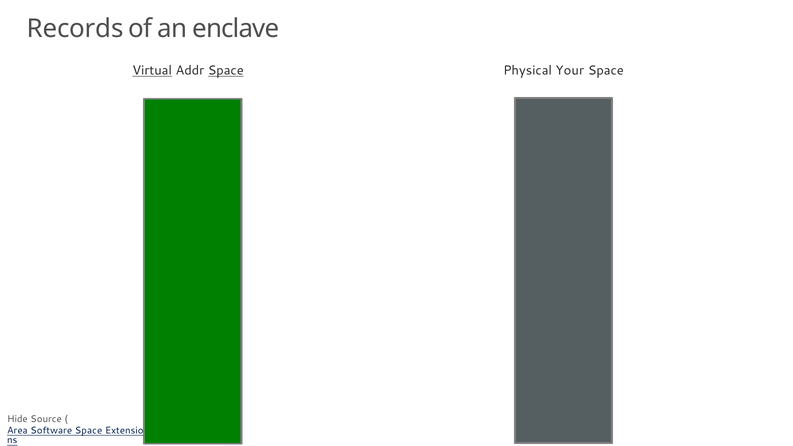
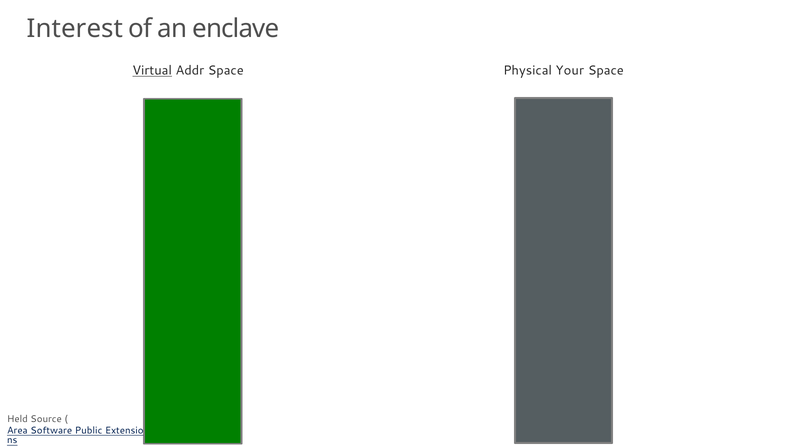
Records: Records -> Interest
Space at (226, 71) underline: present -> none
Hide: Hide -> Held
Software Space: Space -> Public
